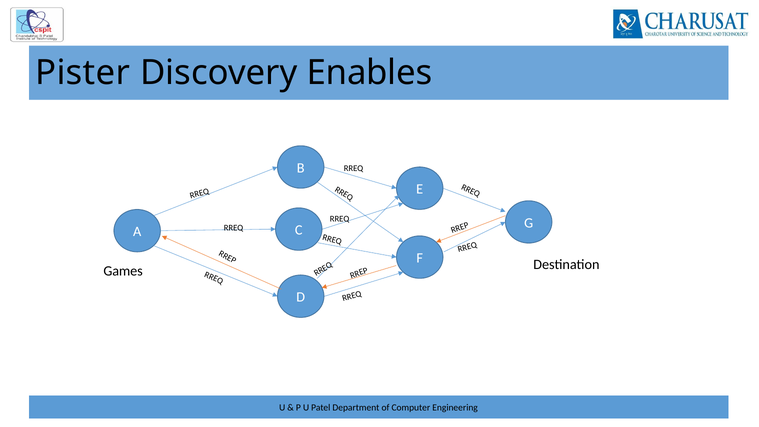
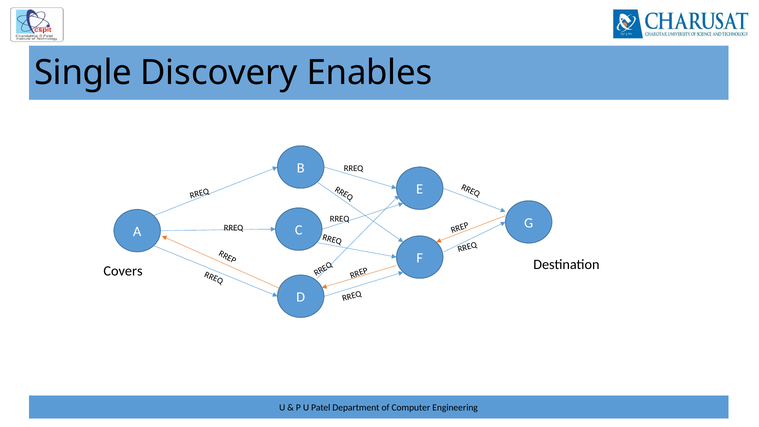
Pister: Pister -> Single
Games: Games -> Covers
